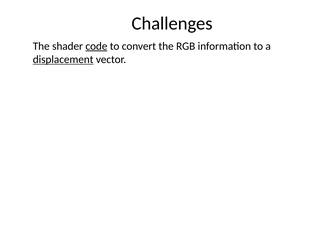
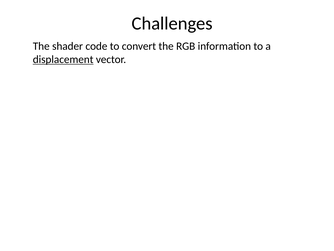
code underline: present -> none
